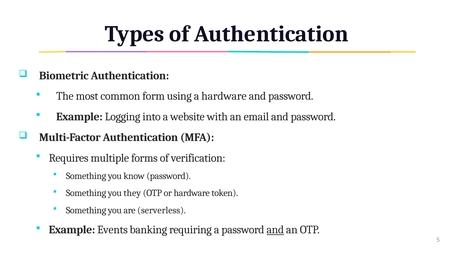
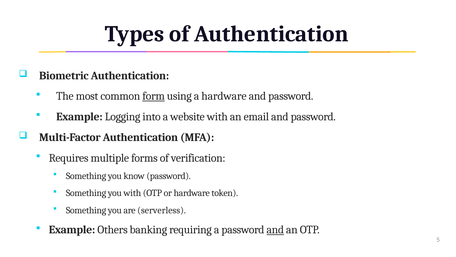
form underline: none -> present
you they: they -> with
Events: Events -> Others
